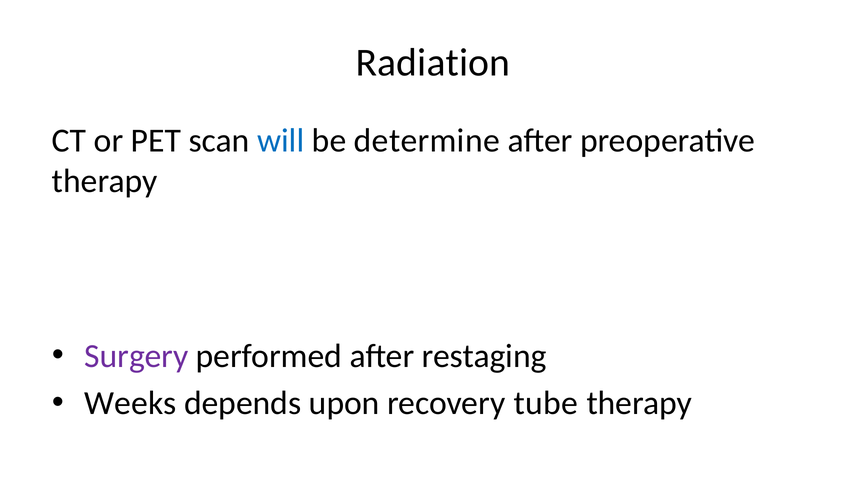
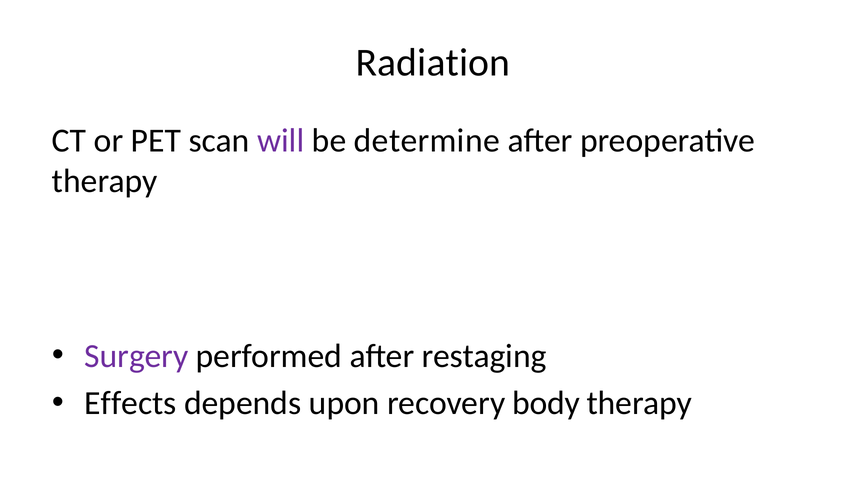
will colour: blue -> purple
Weeks: Weeks -> Effects
tube: tube -> body
